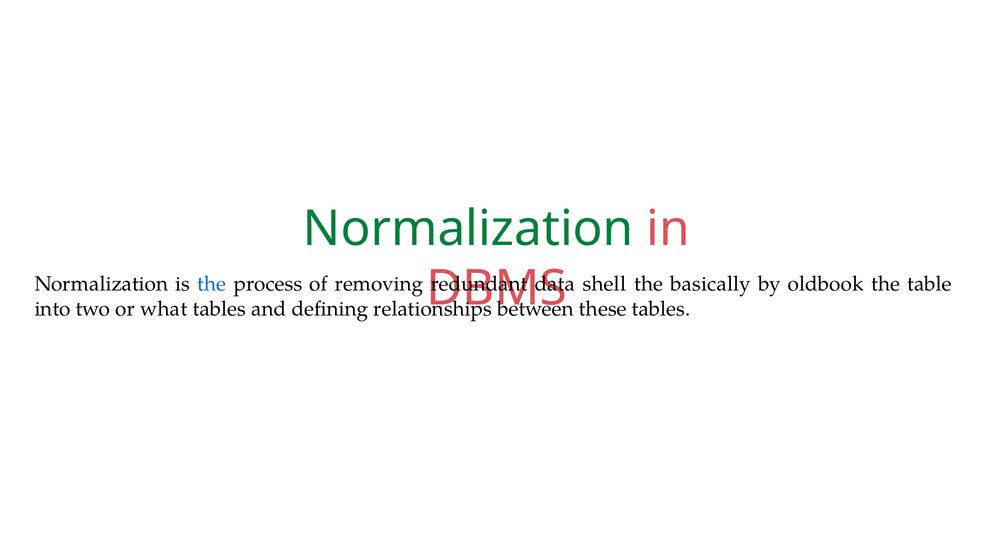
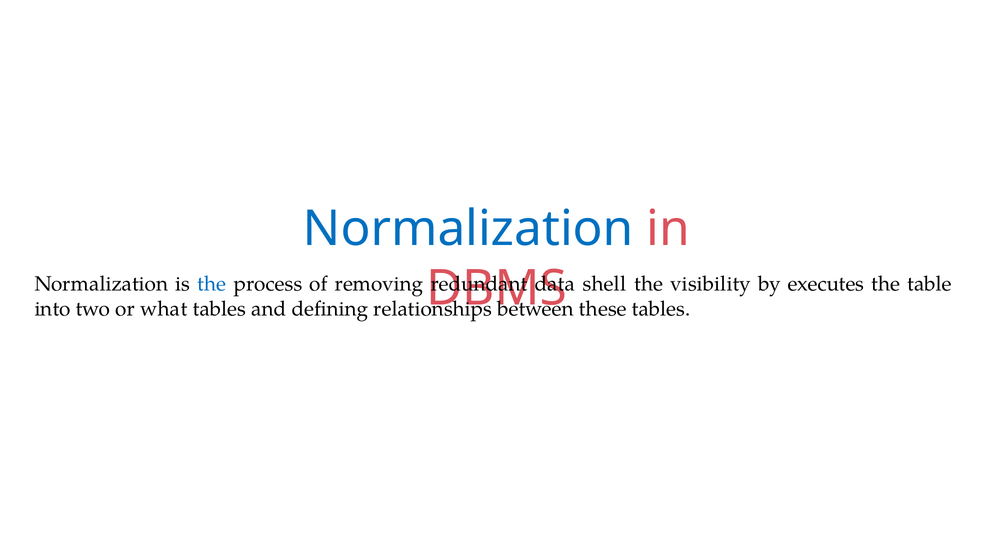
Normalization at (468, 229) colour: green -> blue
basically: basically -> visibility
oldbook: oldbook -> executes
